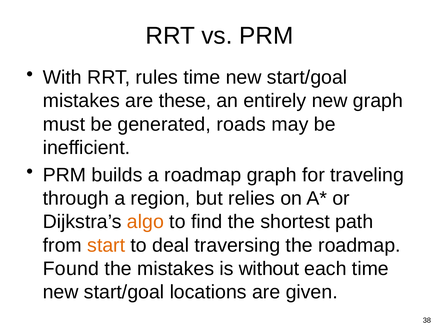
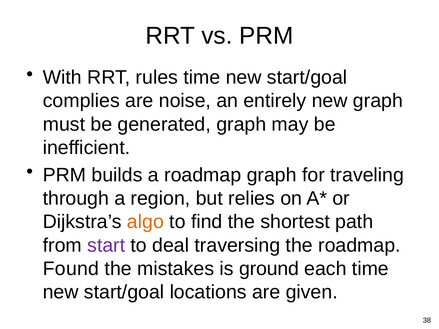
mistakes at (81, 101): mistakes -> complies
these: these -> noise
generated roads: roads -> graph
start colour: orange -> purple
without: without -> ground
